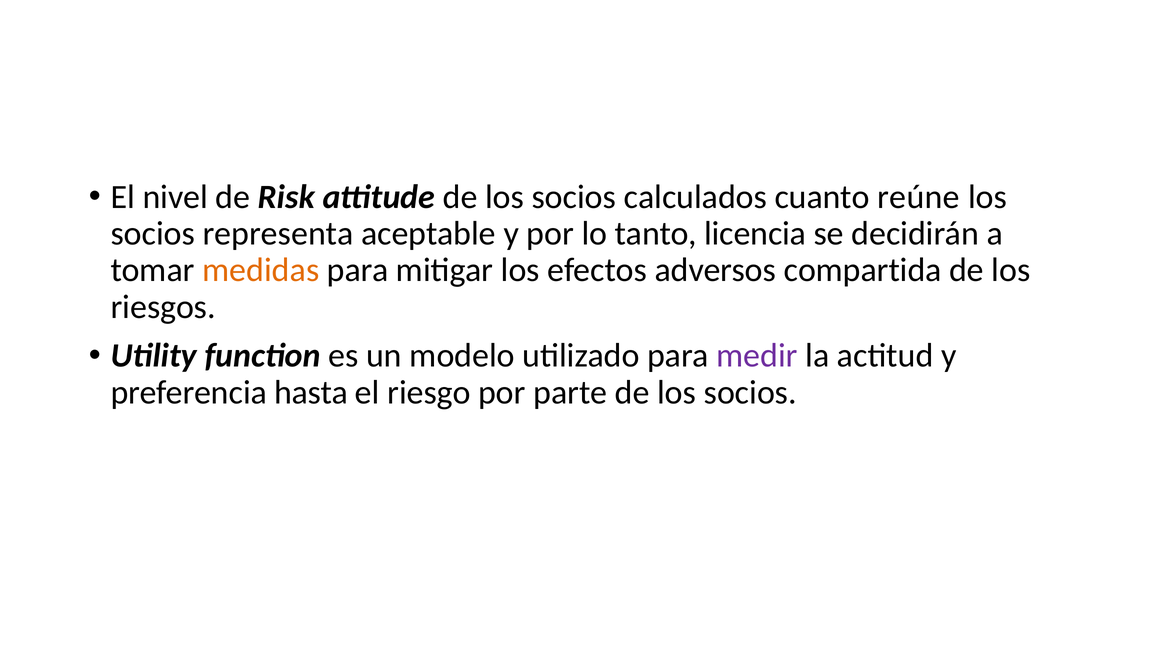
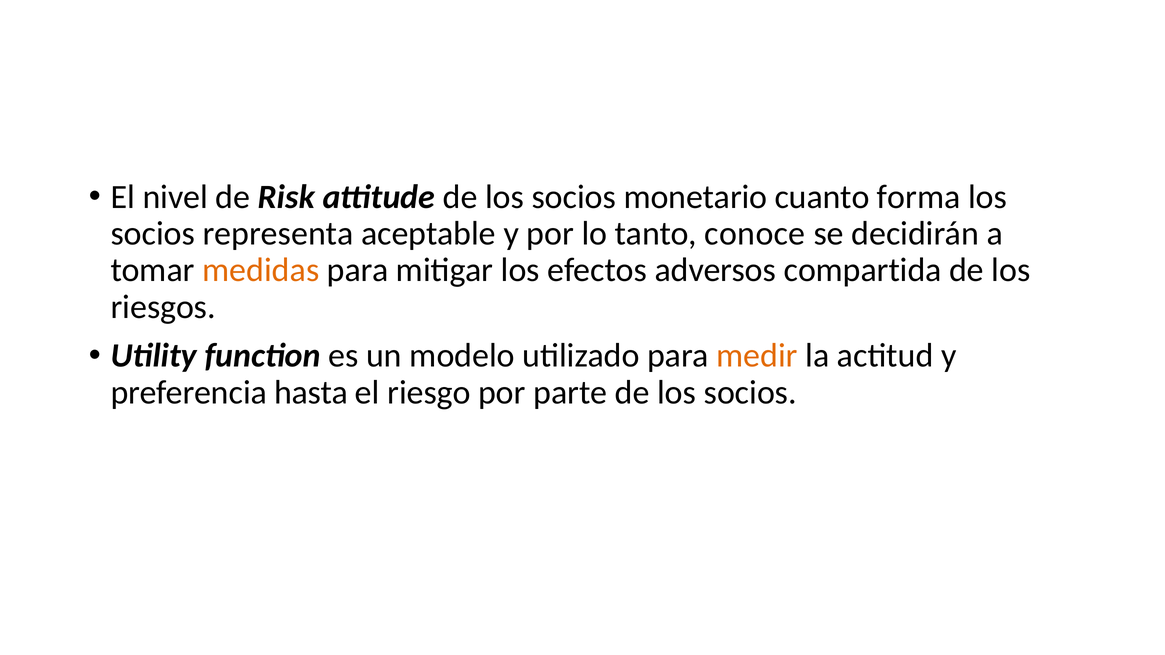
calculados: calculados -> monetario
reúne: reúne -> forma
licencia: licencia -> conoce
medir colour: purple -> orange
